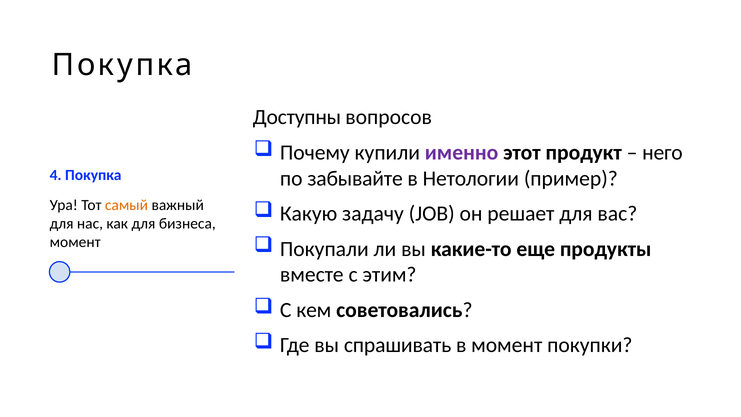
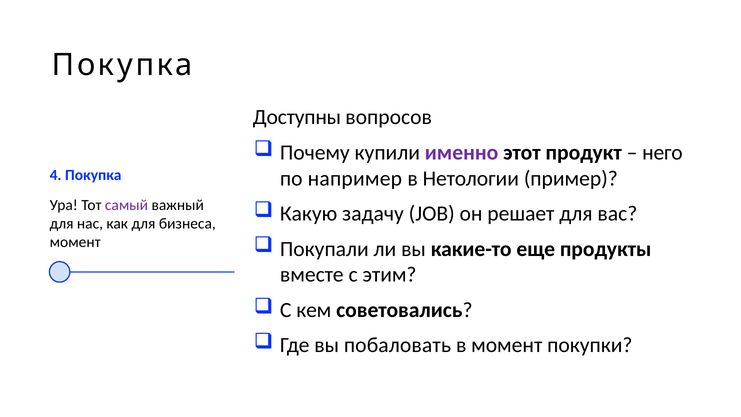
забывайте: забывайте -> например
самый colour: orange -> purple
спрашивать: спрашивать -> побаловать
